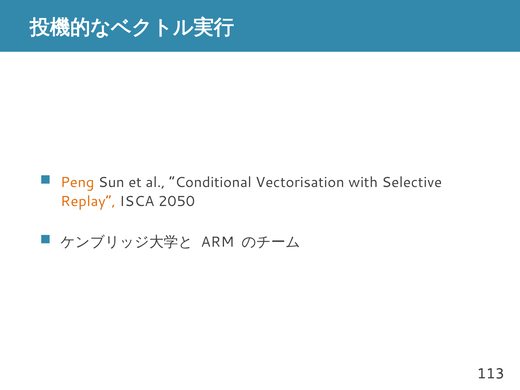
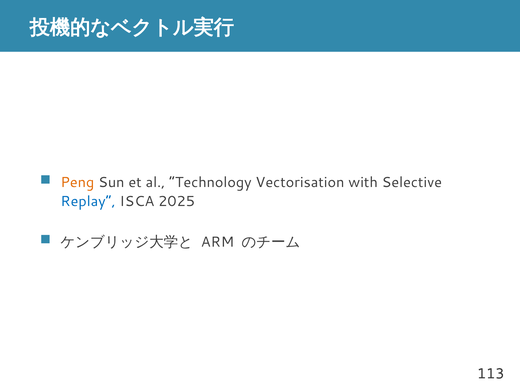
Conditional: Conditional -> Technology
Replay colour: orange -> blue
2050: 2050 -> 2025
